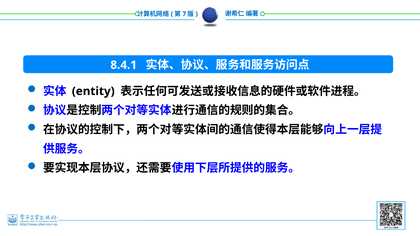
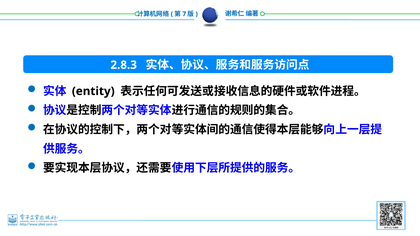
8.4.1: 8.4.1 -> 2.8.3
